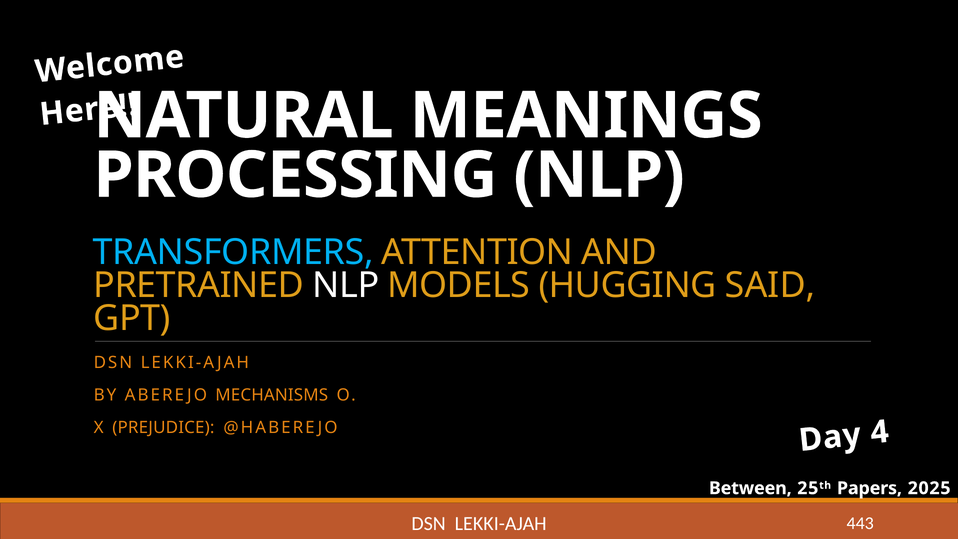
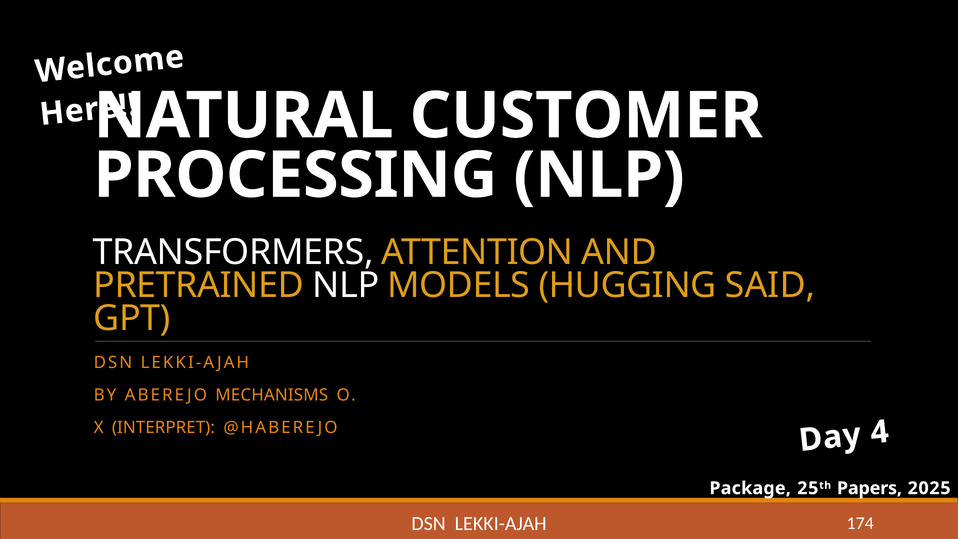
MEANINGS: MEANINGS -> CUSTOMER
TRANSFORMERS colour: light blue -> white
PREJUDICE: PREJUDICE -> INTERPRET
Between: Between -> Package
443: 443 -> 174
